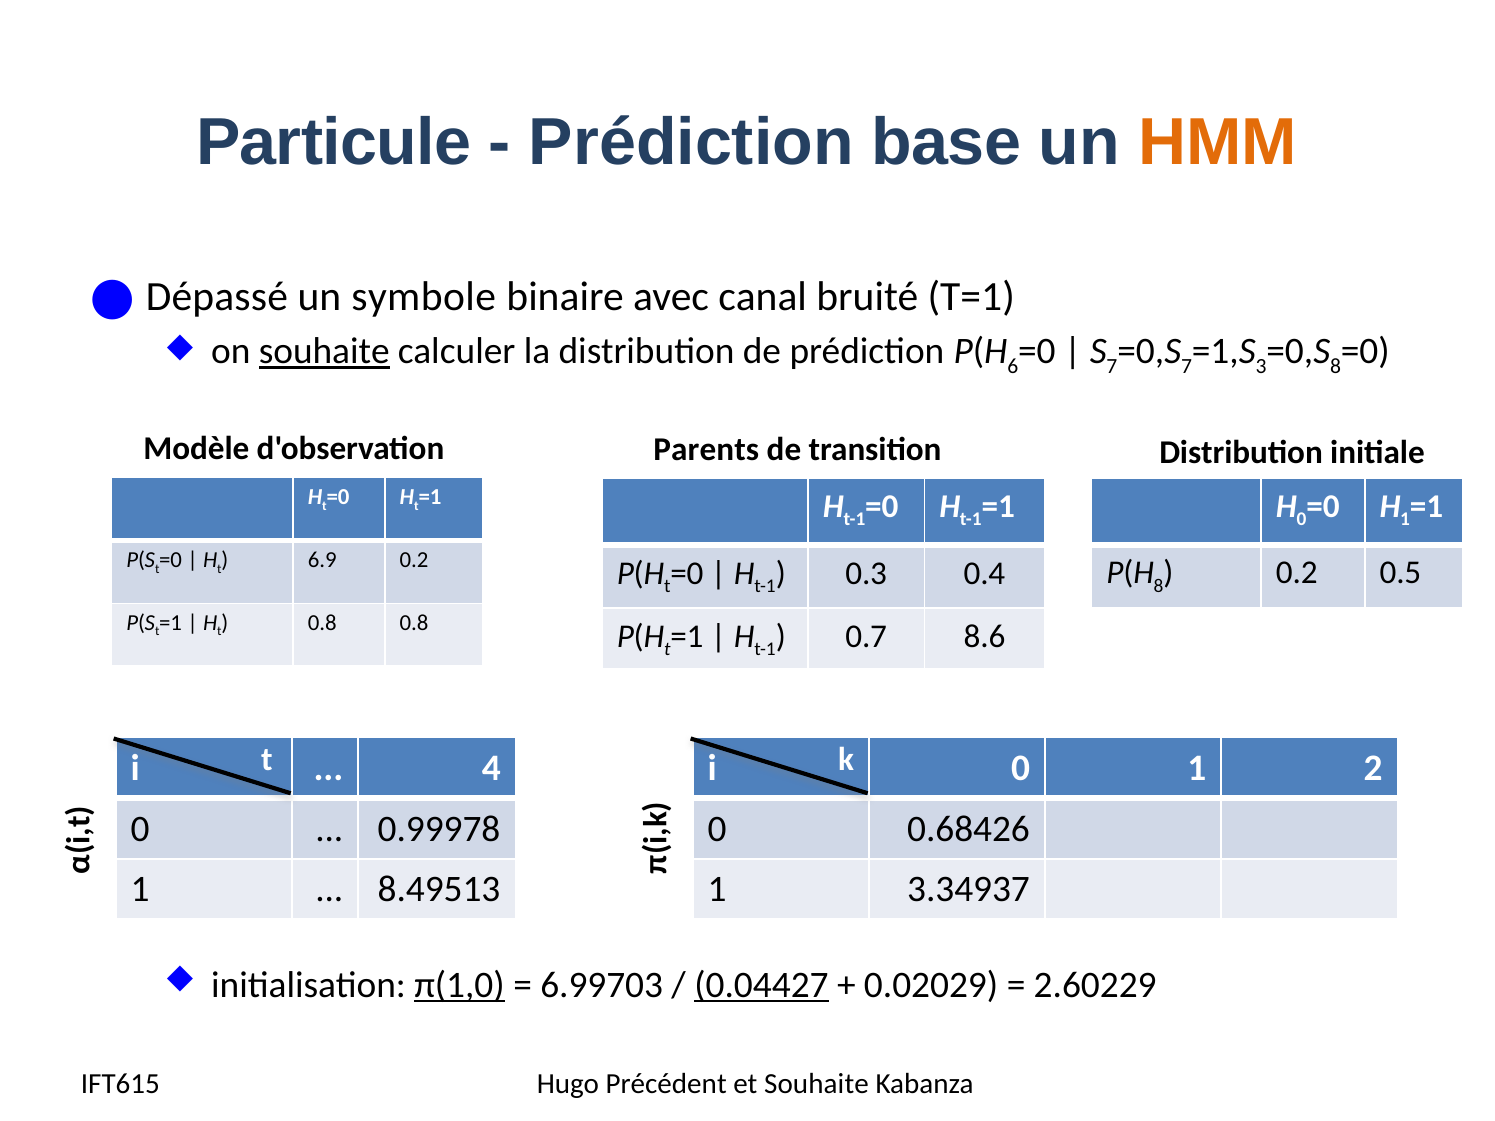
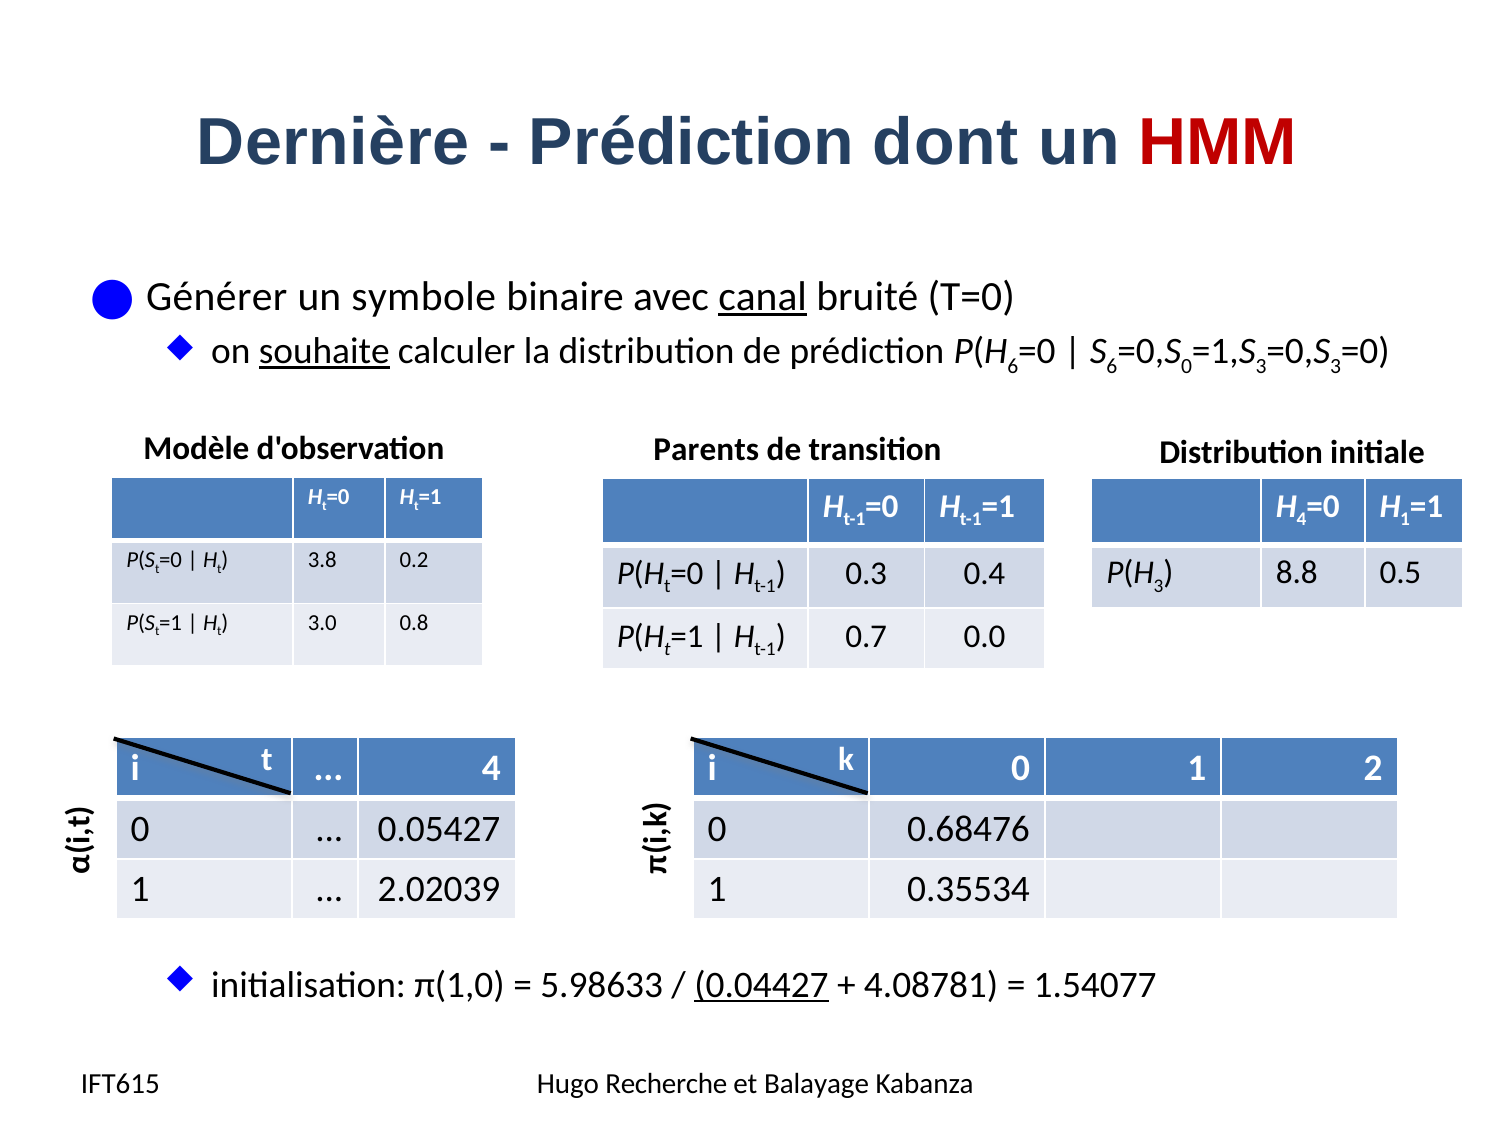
Particule: Particule -> Dernière
base: base -> dont
HMM colour: orange -> red
Dépassé: Dépassé -> Générer
canal underline: none -> present
T=1: T=1 -> T=0
7 at (1112, 366): 7 -> 6
7 at (1186, 366): 7 -> 0
8 at (1336, 366): 8 -> 3
0 at (1302, 519): 0 -> 4
6.9: 6.9 -> 3.8
8 at (1159, 586): 8 -> 3
0.2 at (1297, 573): 0.2 -> 8.8
0.8 at (322, 623): 0.8 -> 3.0
8.6: 8.6 -> 0.0
0.99978: 0.99978 -> 0.05427
0.68426: 0.68426 -> 0.68476
8.49513: 8.49513 -> 2.02039
3.34937: 3.34937 -> 0.35534
π(1,0 underline: present -> none
6.99703: 6.99703 -> 5.98633
0.02029: 0.02029 -> 4.08781
2.60229: 2.60229 -> 1.54077
Précédent: Précédent -> Recherche
et Souhaite: Souhaite -> Balayage
